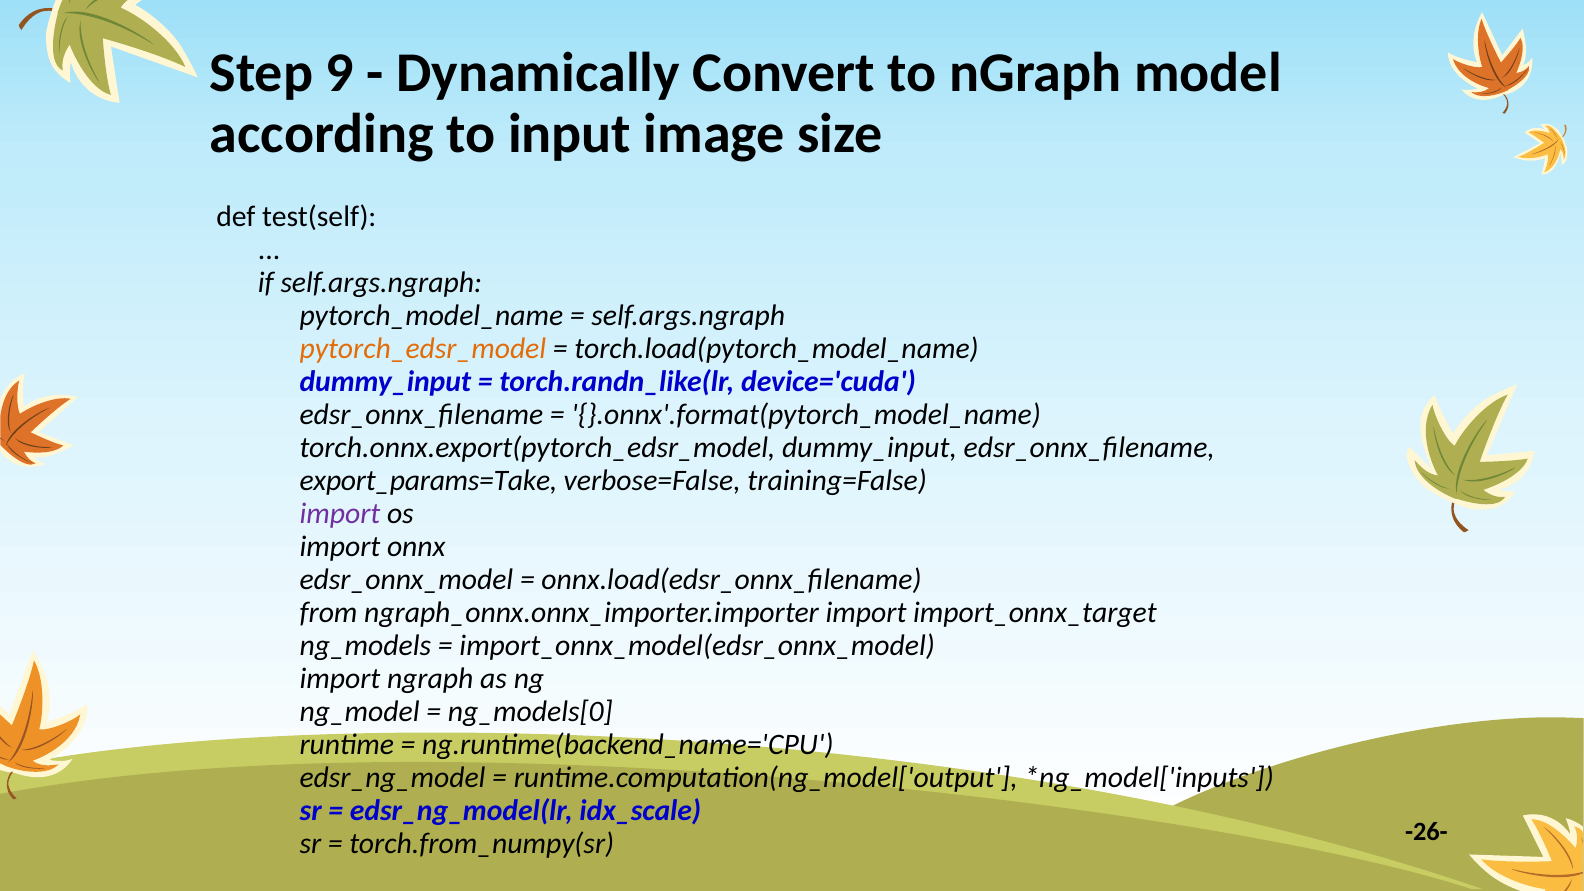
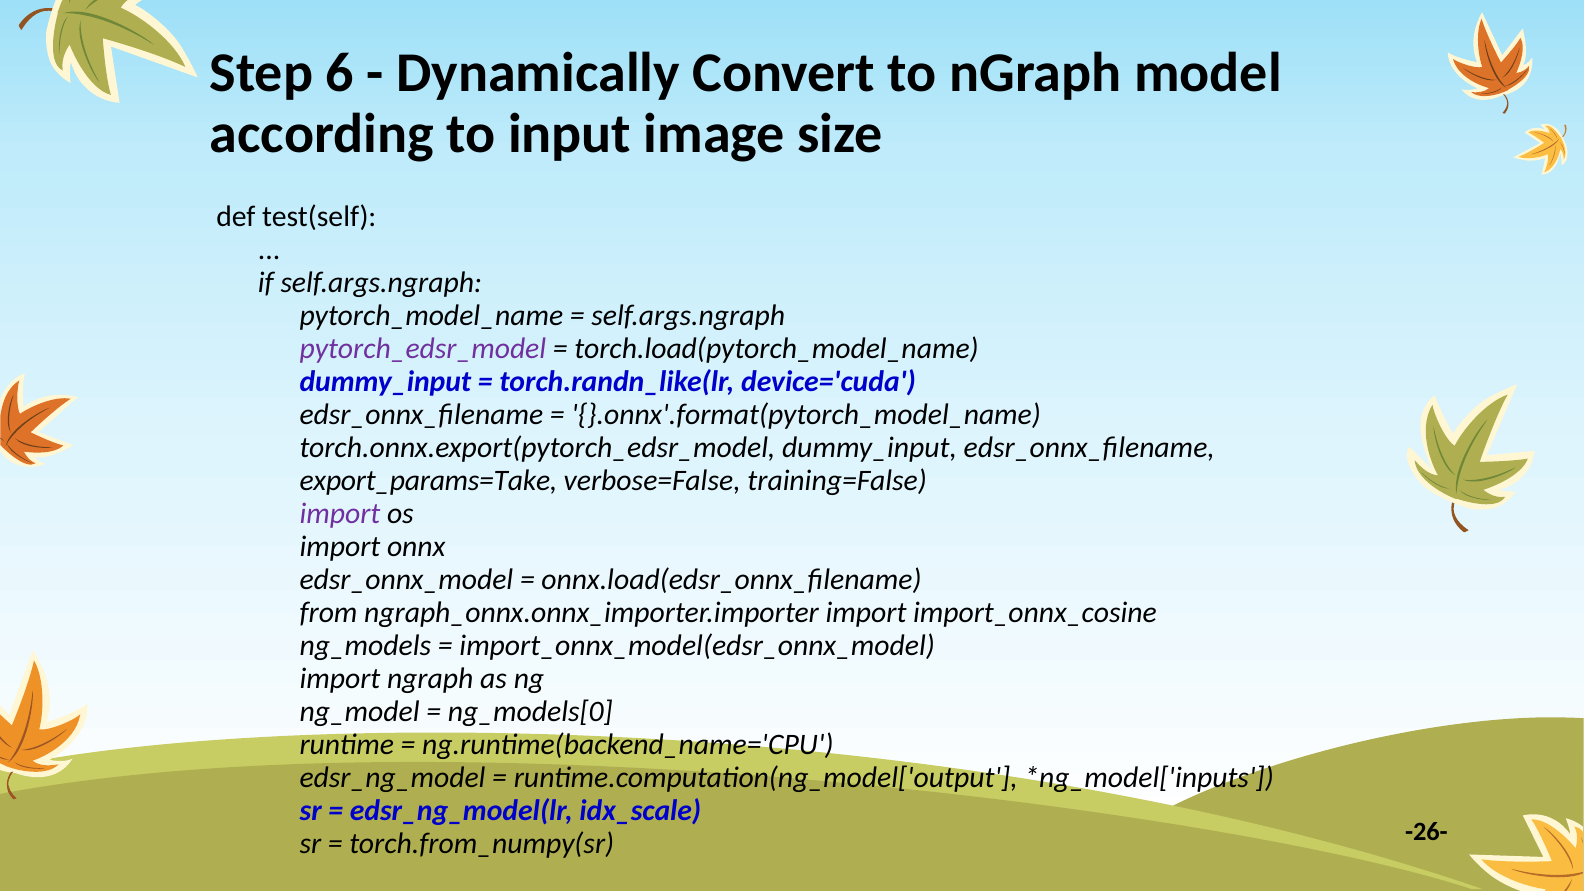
9: 9 -> 6
pytorch_edsr_model colour: orange -> purple
import_onnx_target: import_onnx_target -> import_onnx_cosine
